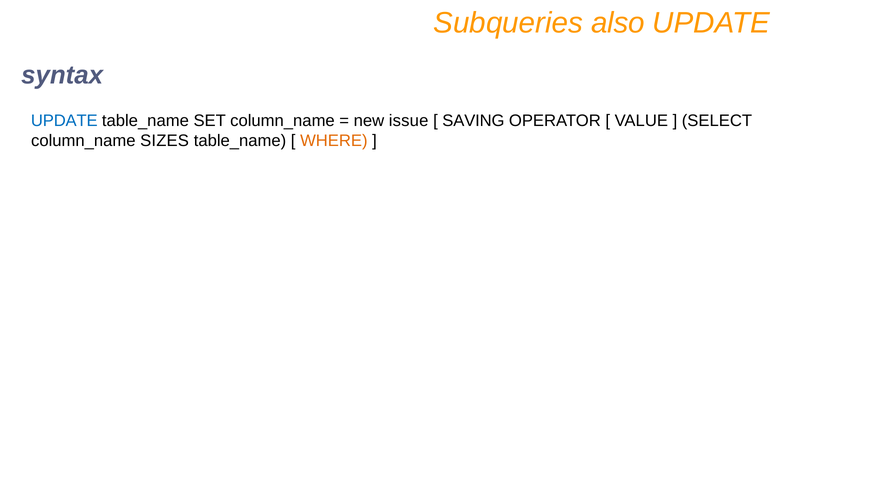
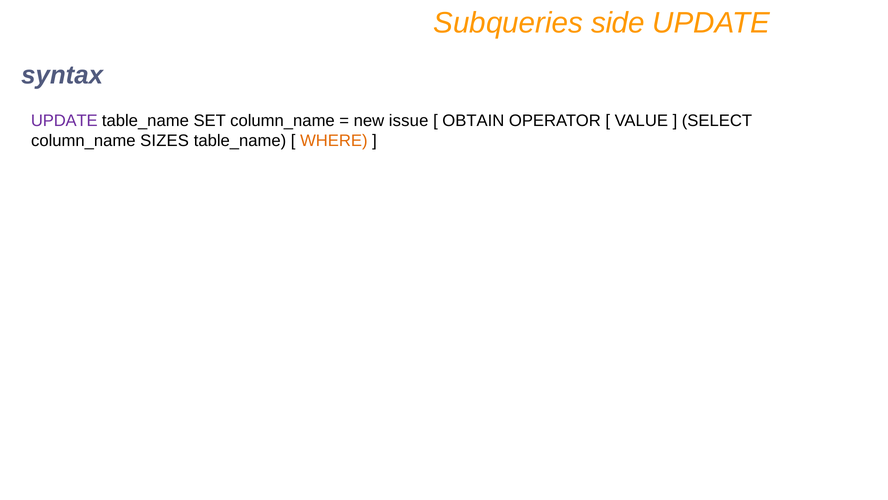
also: also -> side
UPDATE at (64, 121) colour: blue -> purple
SAVING: SAVING -> OBTAIN
